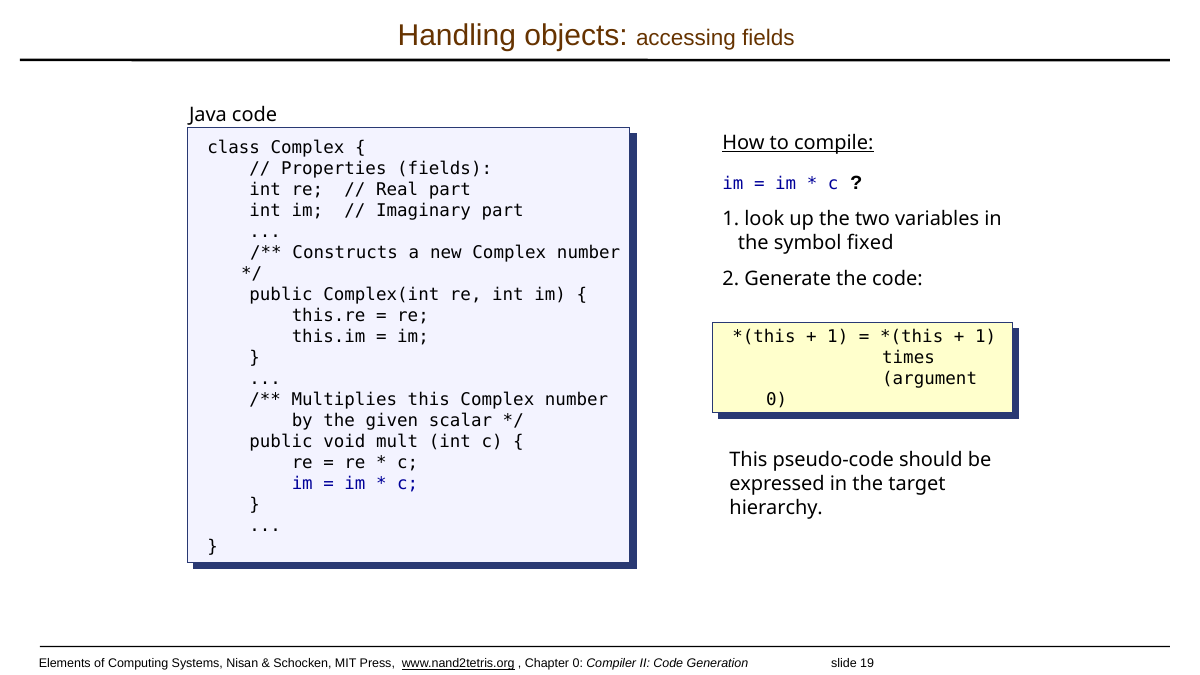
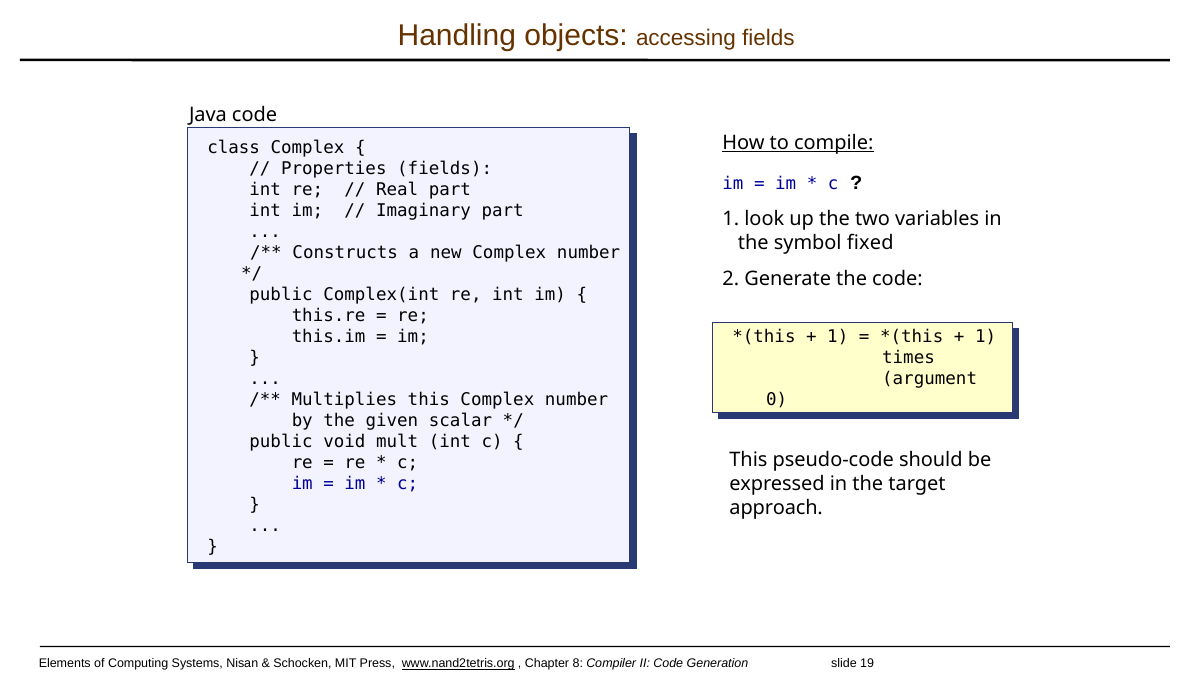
hierarchy: hierarchy -> approach
0 at (578, 664): 0 -> 8
